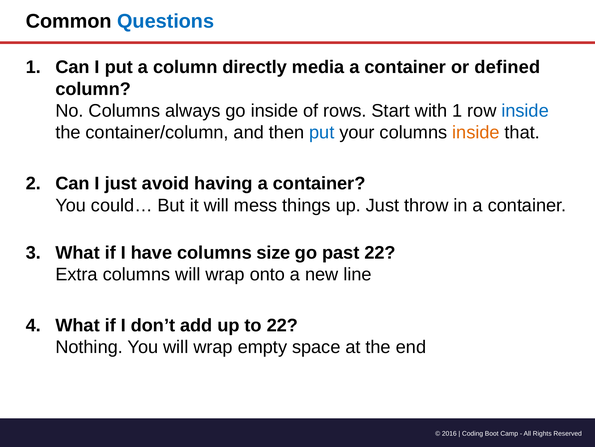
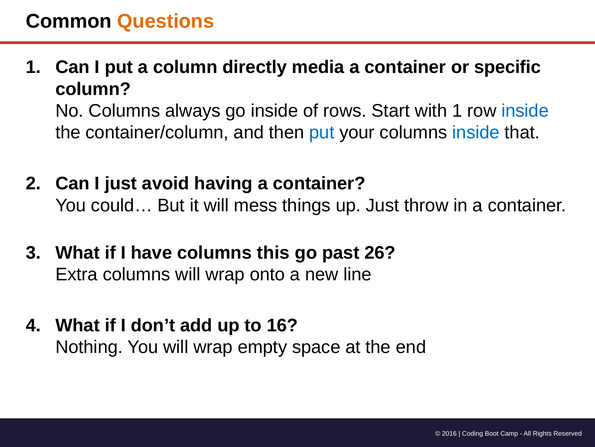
Questions colour: blue -> orange
defined: defined -> specific
inside at (476, 132) colour: orange -> blue
size: size -> this
past 22: 22 -> 26
to 22: 22 -> 16
